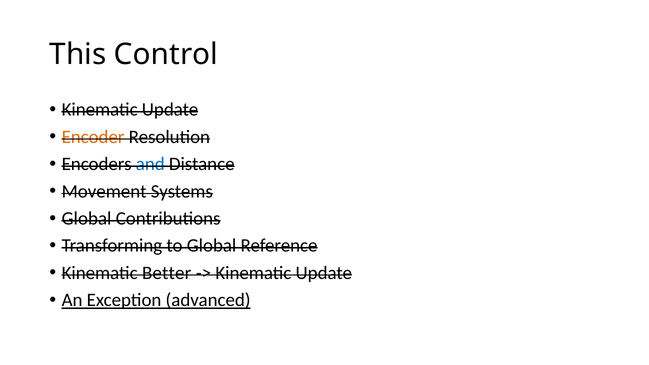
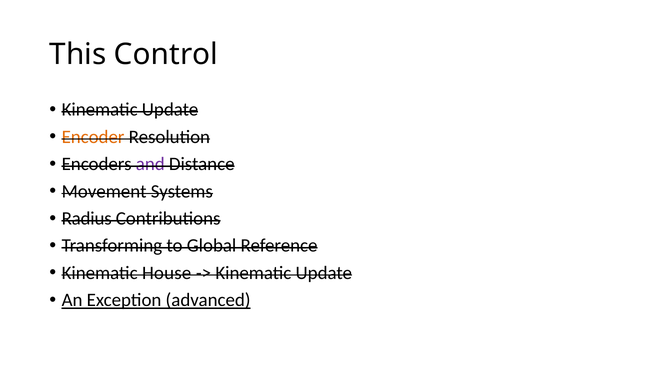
and colour: blue -> purple
Global at (87, 219): Global -> Radius
Better: Better -> House
